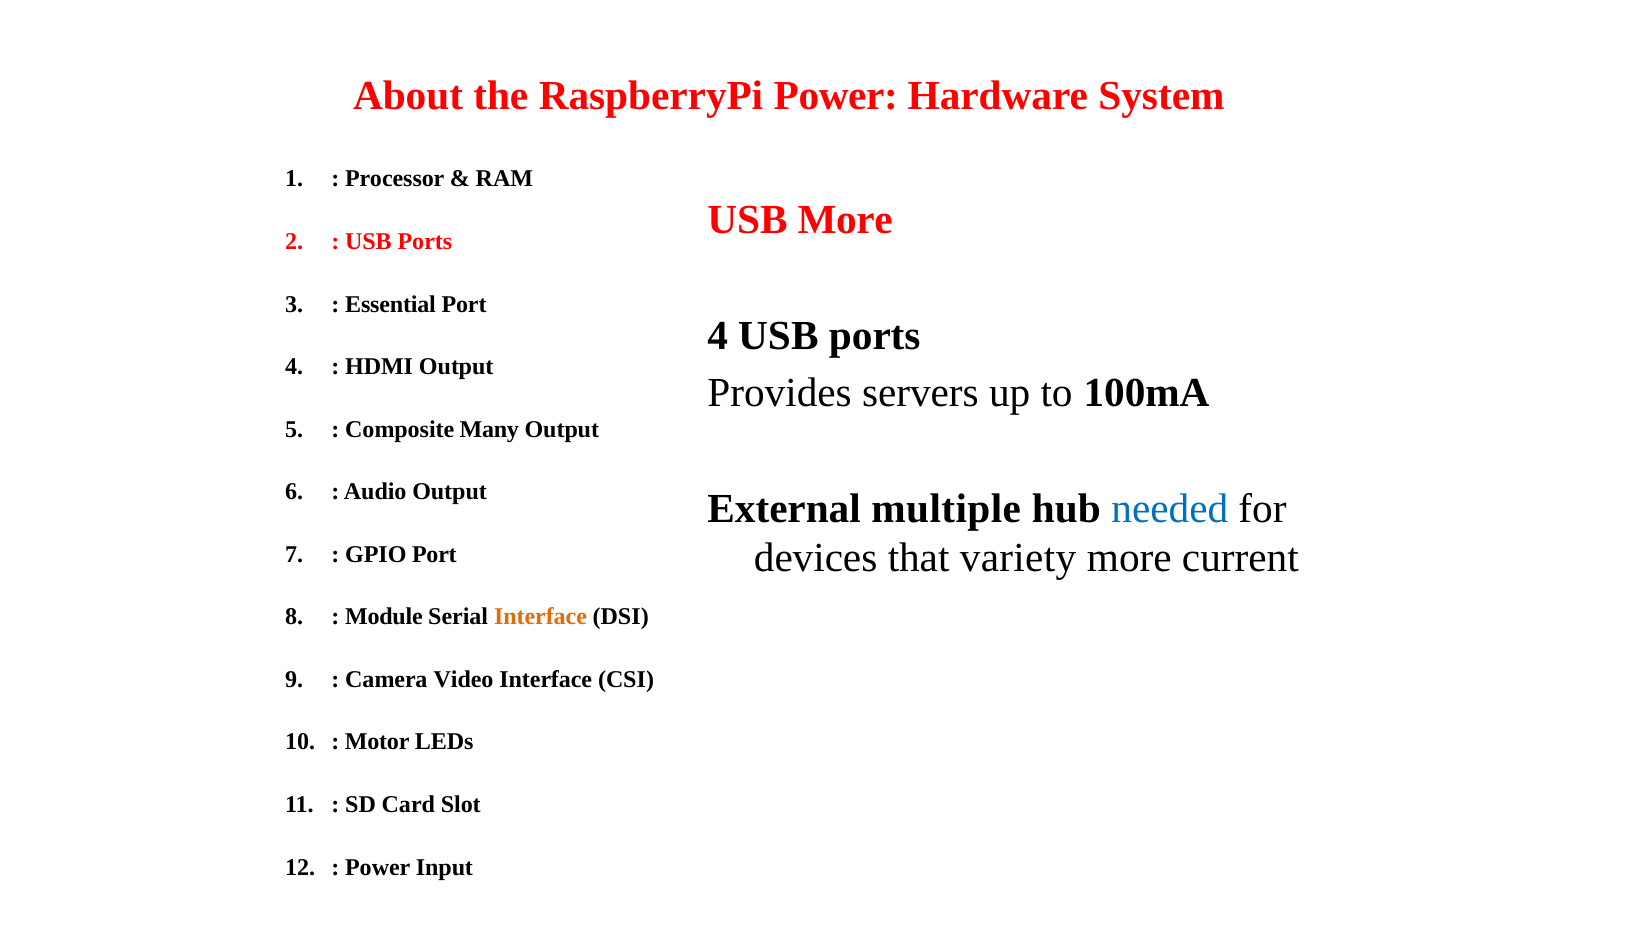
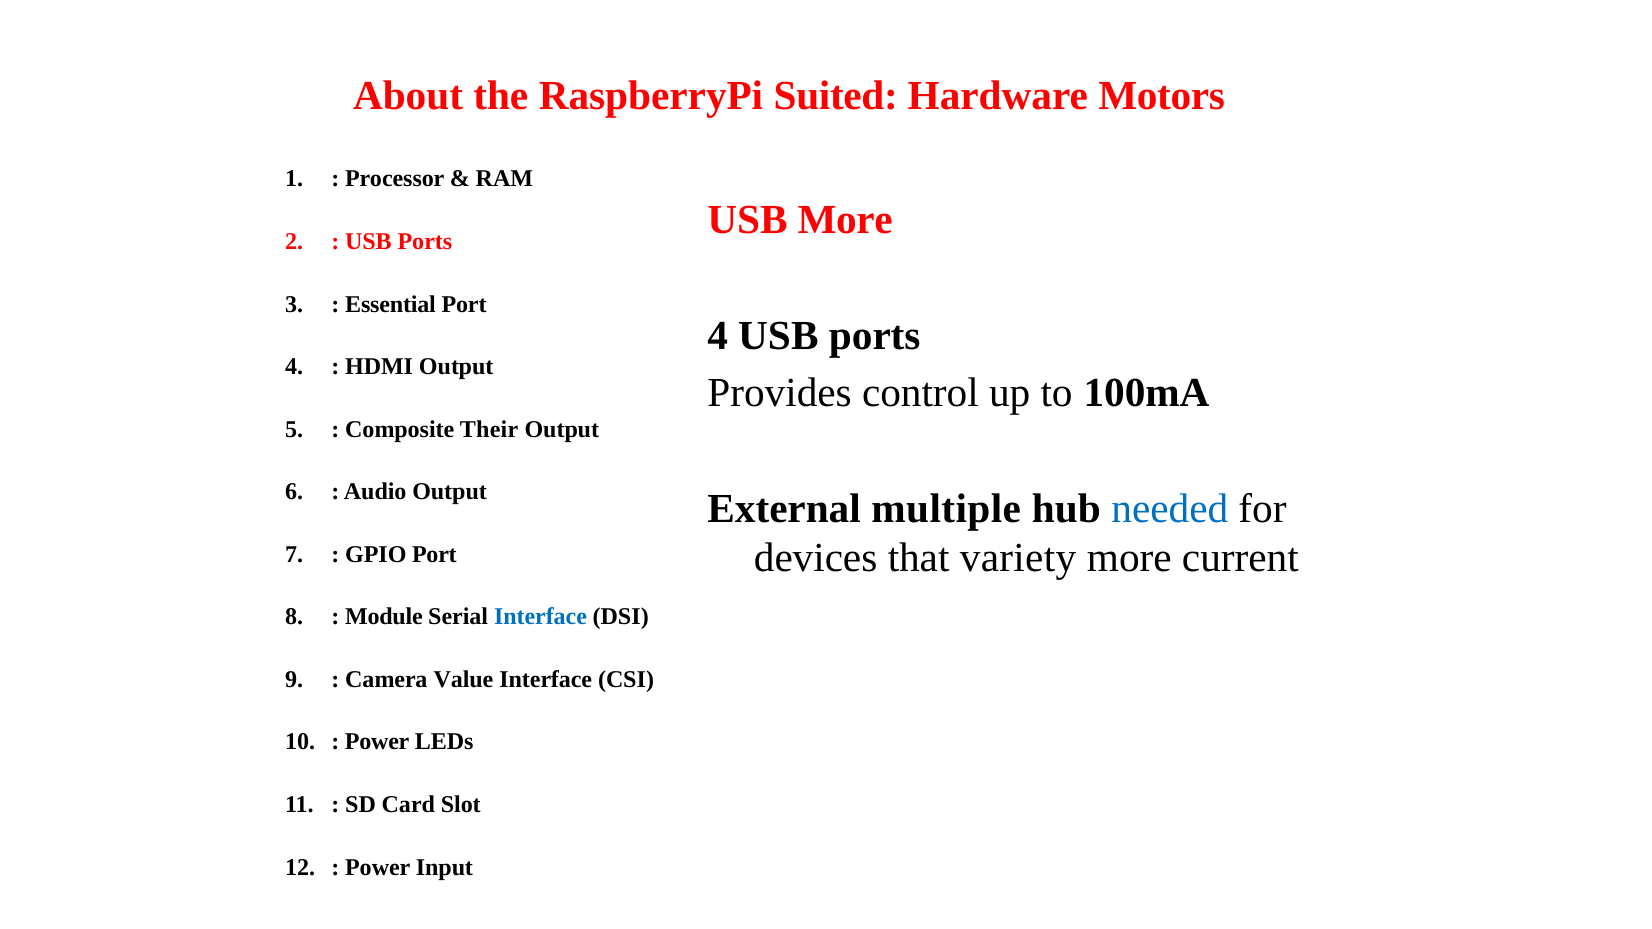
RaspberryPi Power: Power -> Suited
System: System -> Motors
servers: servers -> control
Many: Many -> Their
Interface at (540, 617) colour: orange -> blue
Video: Video -> Value
Motor at (377, 742): Motor -> Power
